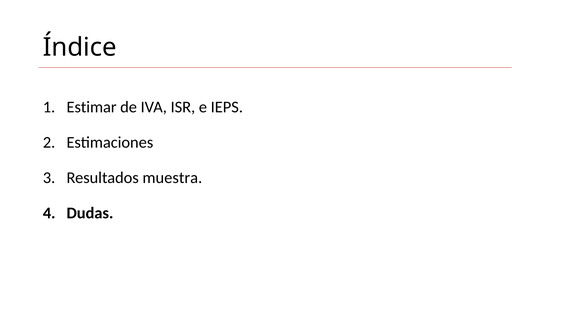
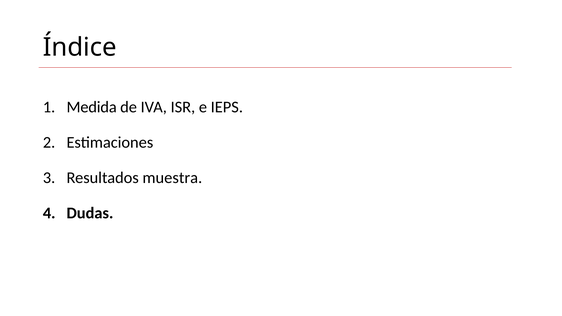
Estimar: Estimar -> Medida
